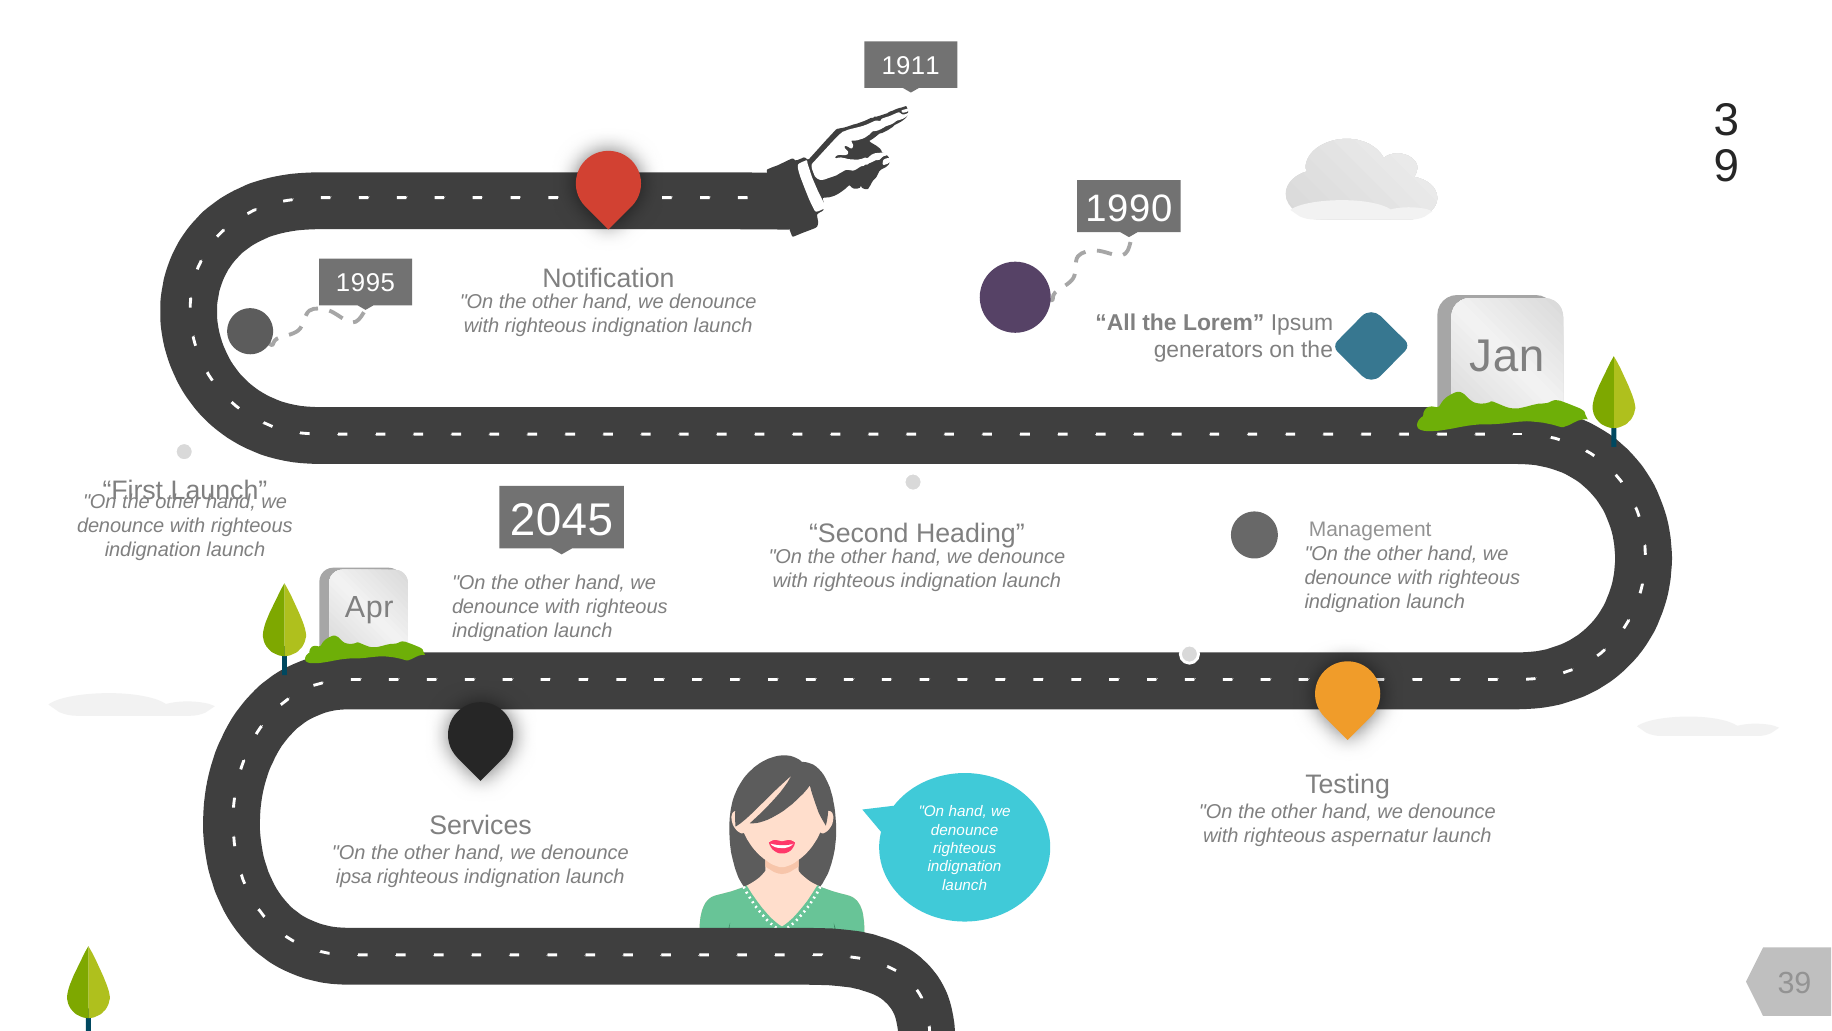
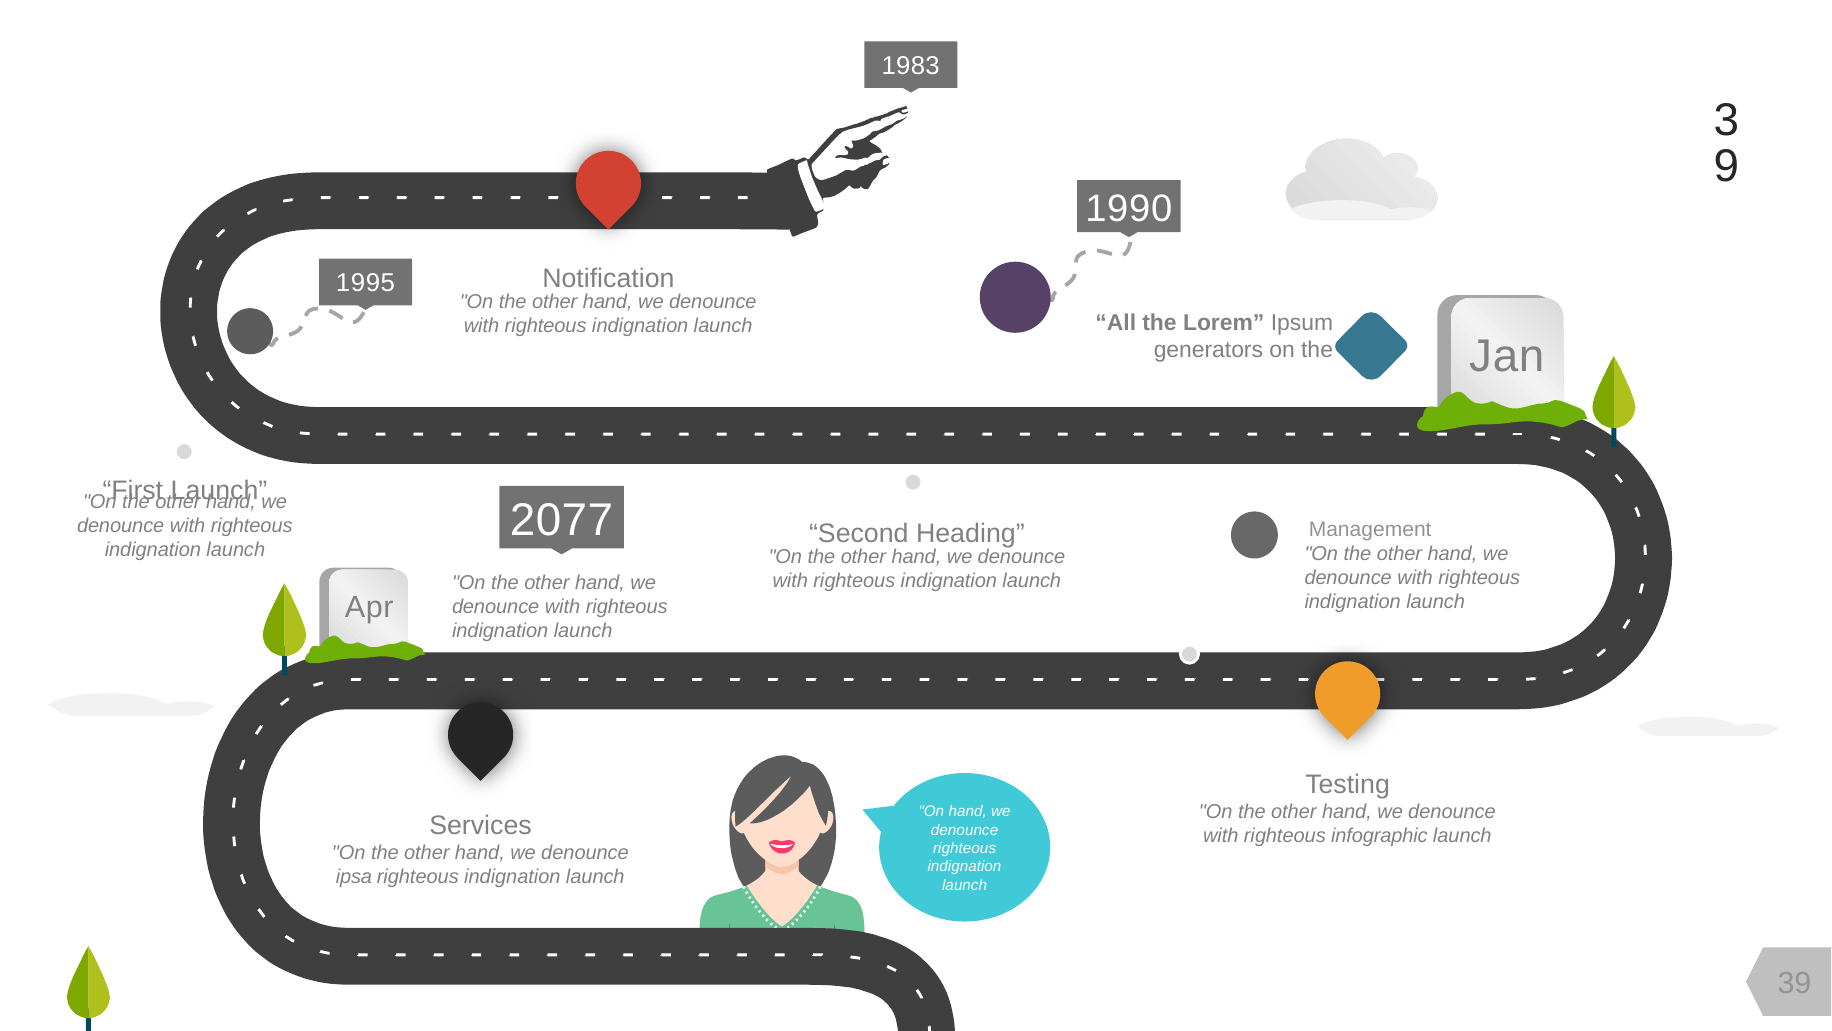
1911: 1911 -> 1983
2045: 2045 -> 2077
aspernatur: aspernatur -> infographic
